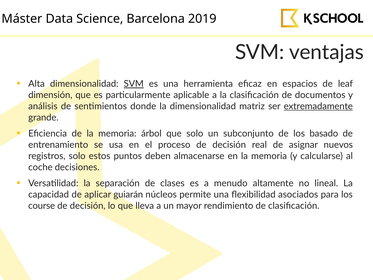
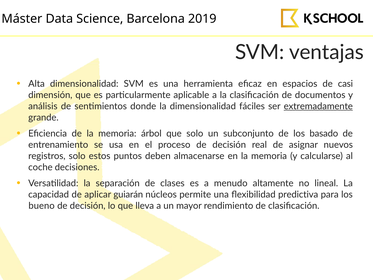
SVM at (134, 84) underline: present -> none
leaf: leaf -> casi
matriz: matriz -> fáciles
asociados: asociados -> predictiva
course: course -> bueno
